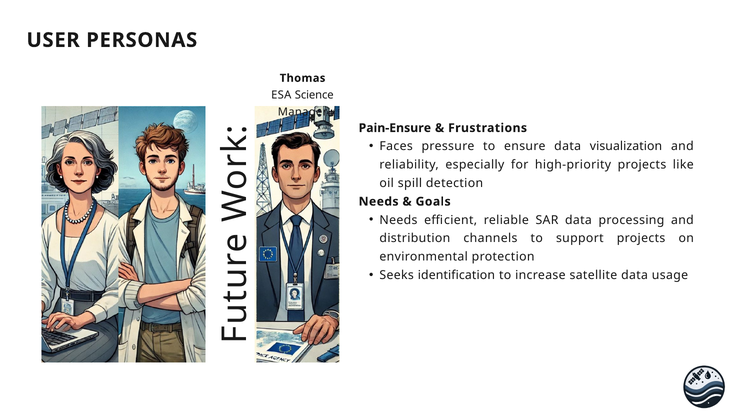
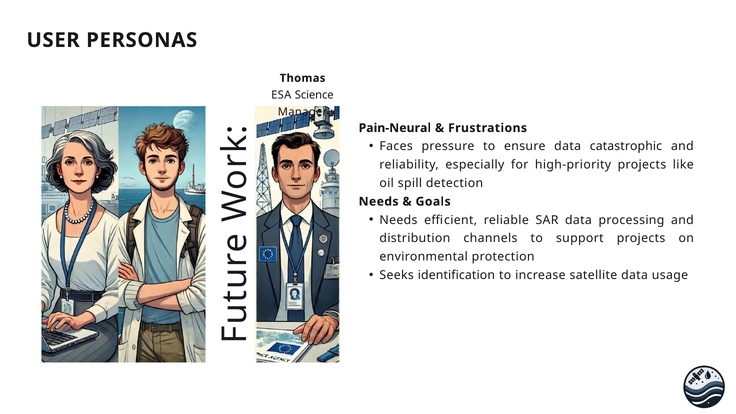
Pain-Ensure: Pain-Ensure -> Pain-Neural
visualization: visualization -> catastrophic
